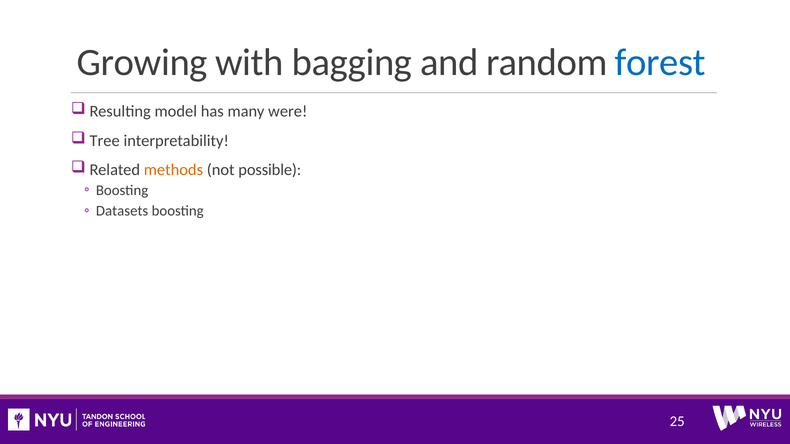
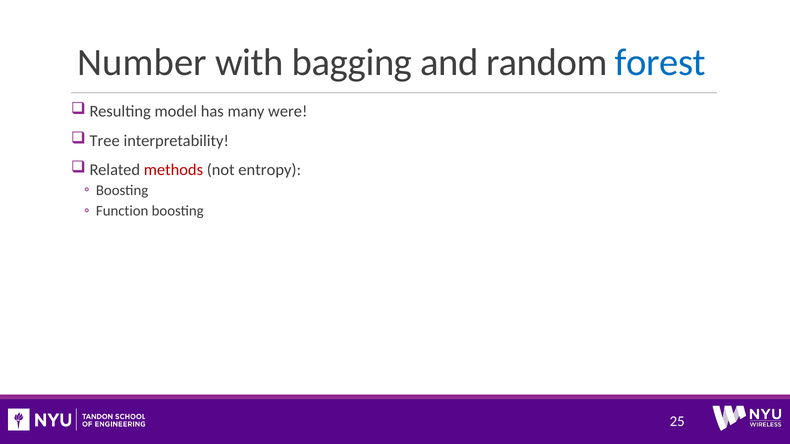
Growing: Growing -> Number
methods colour: orange -> red
possible: possible -> entropy
Datasets: Datasets -> Function
